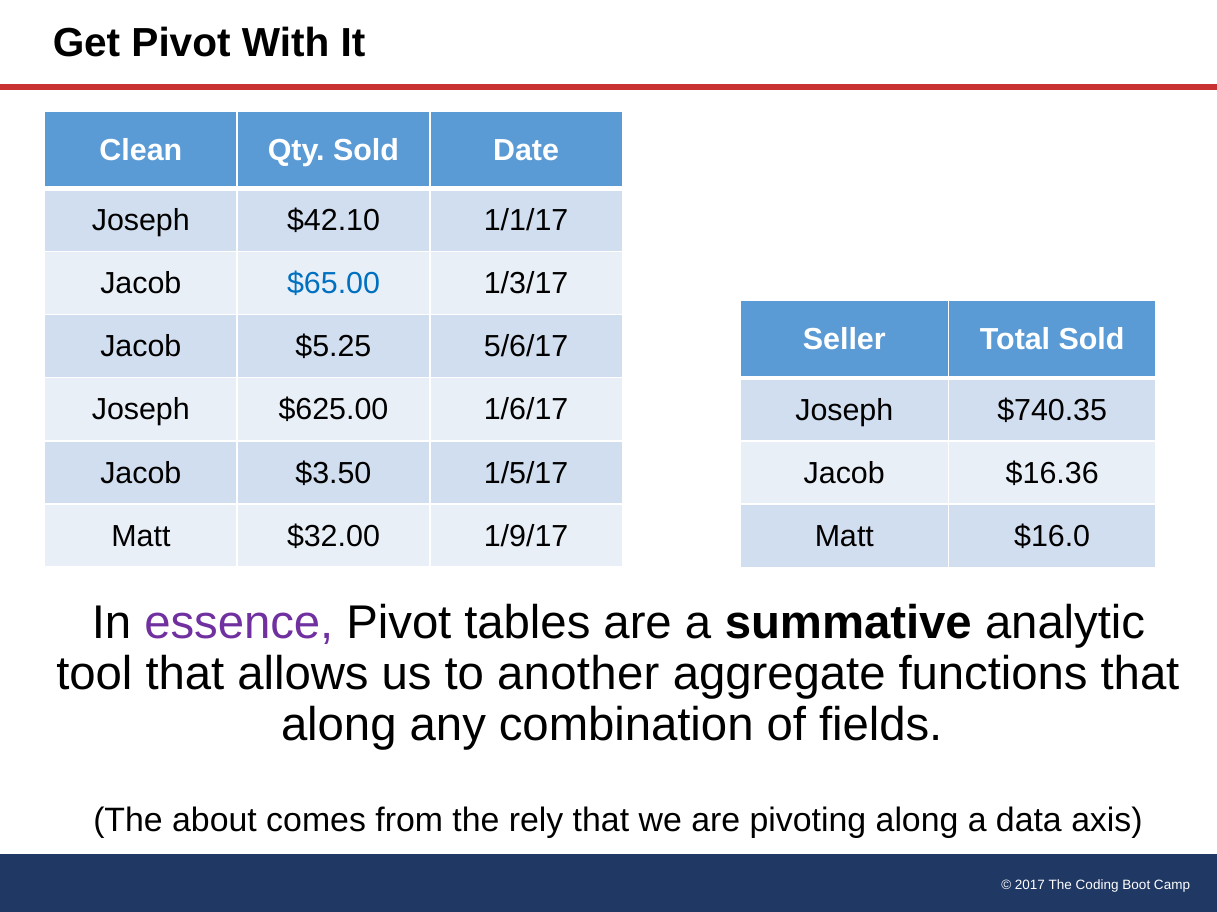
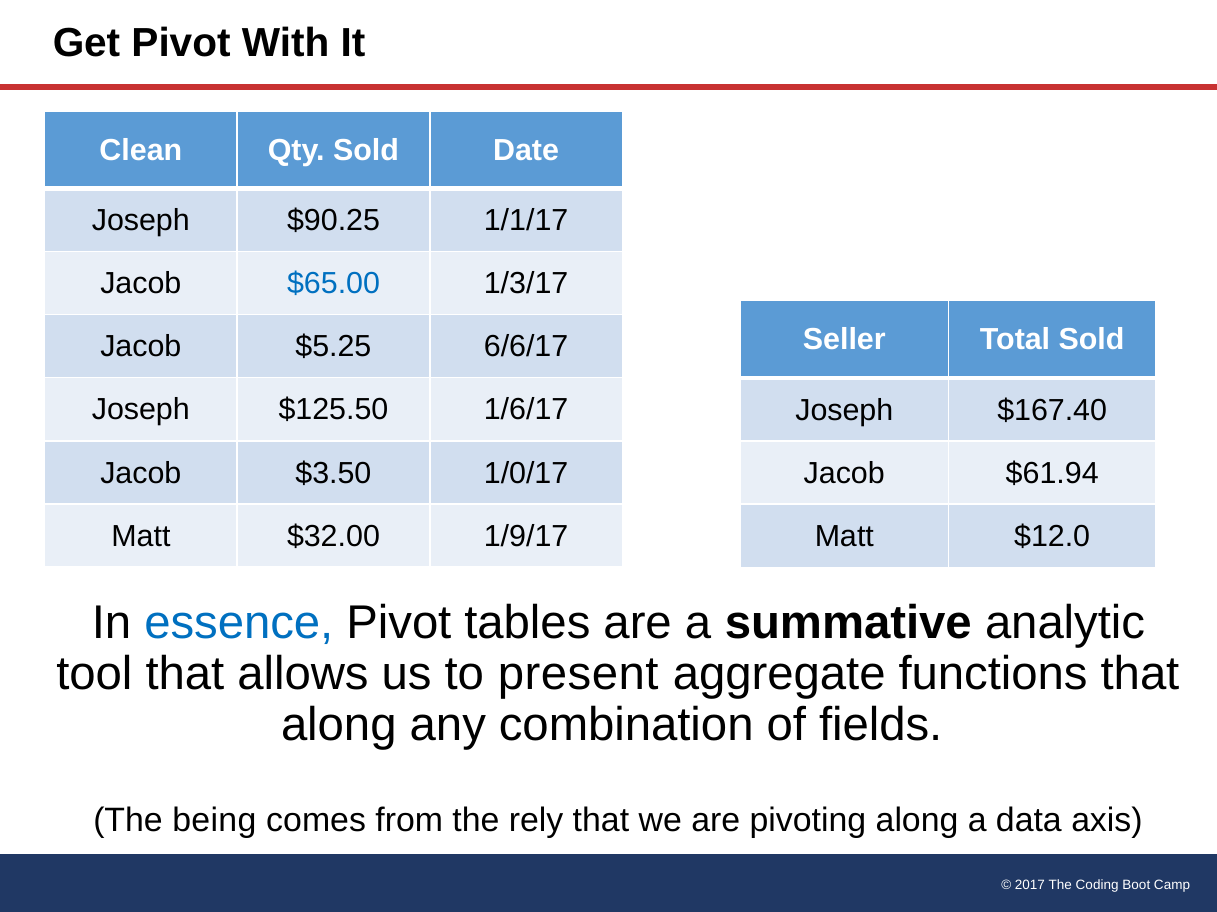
$42.10: $42.10 -> $90.25
5/6/17: 5/6/17 -> 6/6/17
$625.00: $625.00 -> $125.50
$740.35: $740.35 -> $167.40
1/5/17: 1/5/17 -> 1/0/17
$16.36: $16.36 -> $61.94
$16.0: $16.0 -> $12.0
essence colour: purple -> blue
another: another -> present
about: about -> being
